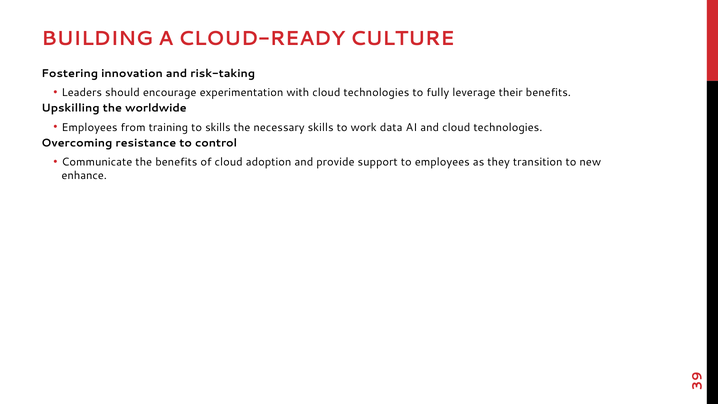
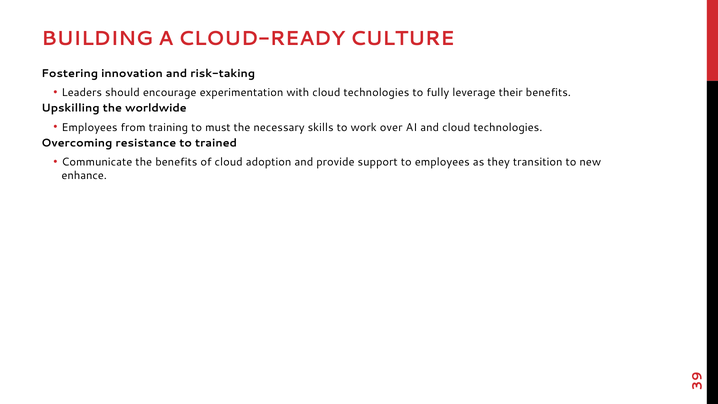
to skills: skills -> must
data: data -> over
control: control -> trained
